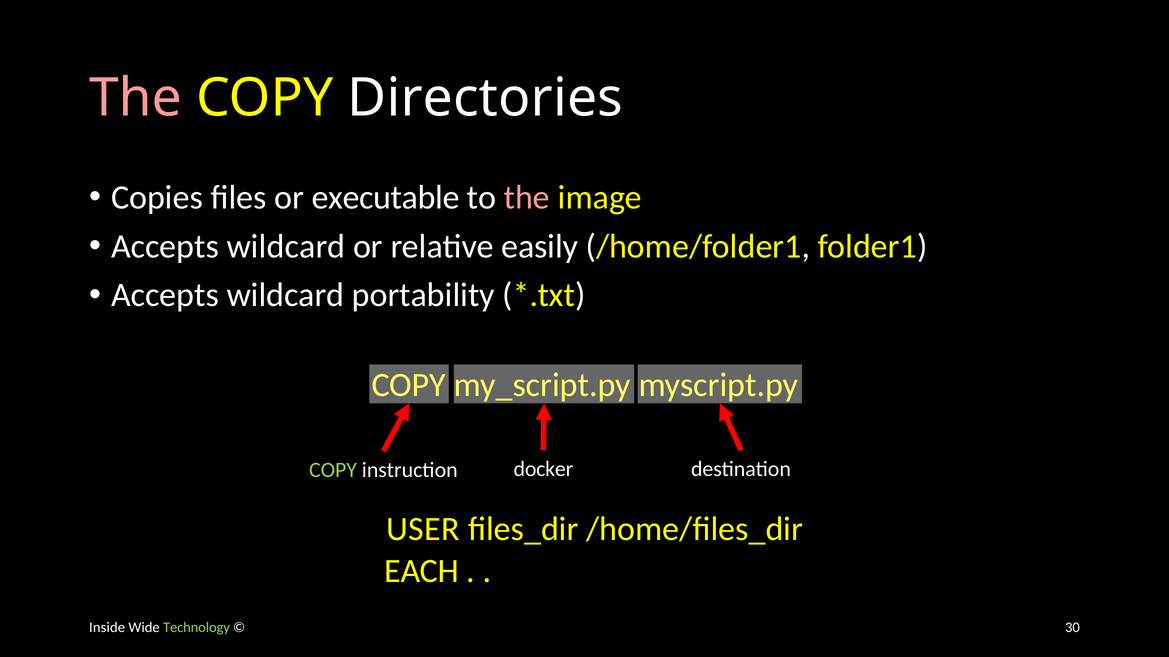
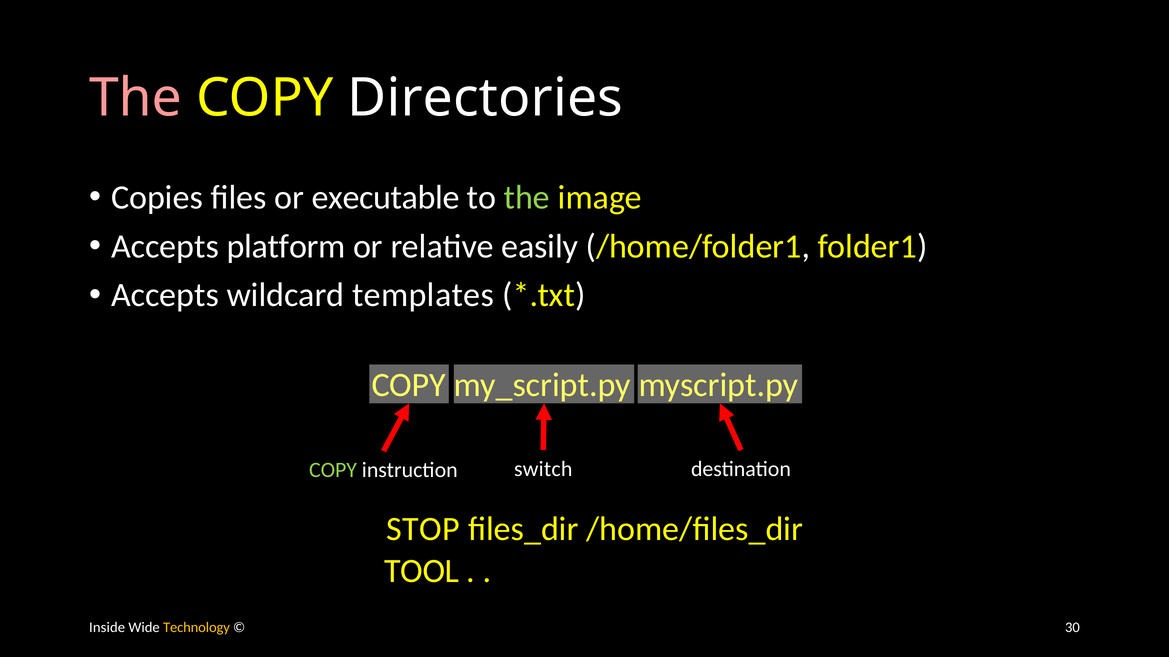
the at (527, 198) colour: pink -> light green
wildcard at (286, 247): wildcard -> platform
portability: portability -> templates
docker: docker -> switch
USER: USER -> STOP
EACH: EACH -> TOOL
Technology colour: light green -> yellow
